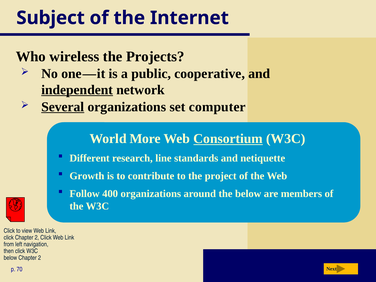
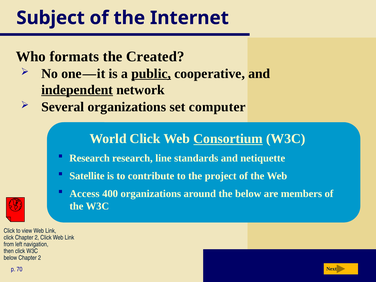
wireless: wireless -> formats
Projects: Projects -> Created
public underline: none -> present
Several underline: present -> none
World More: More -> Click
Different at (90, 158): Different -> Research
Growth: Growth -> Satellite
Follow: Follow -> Access
